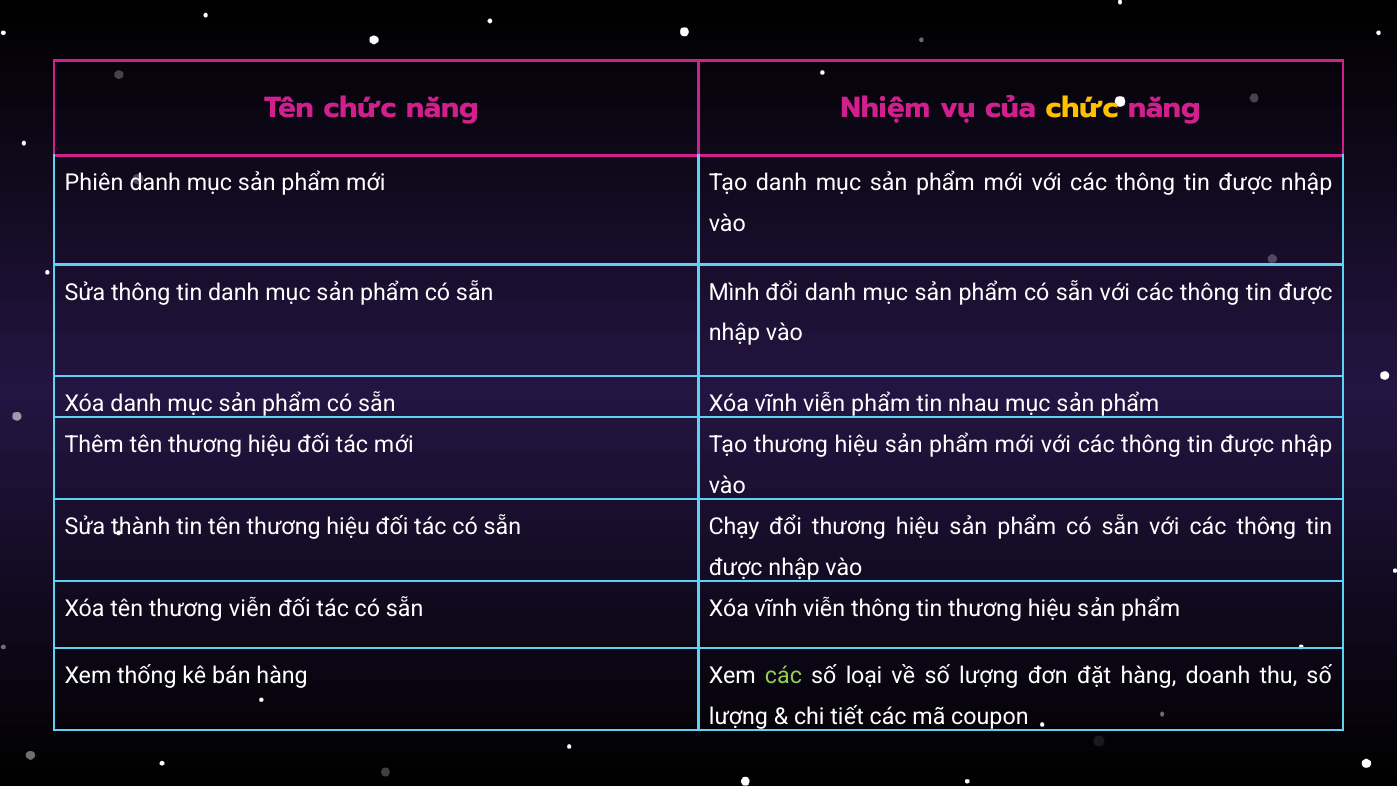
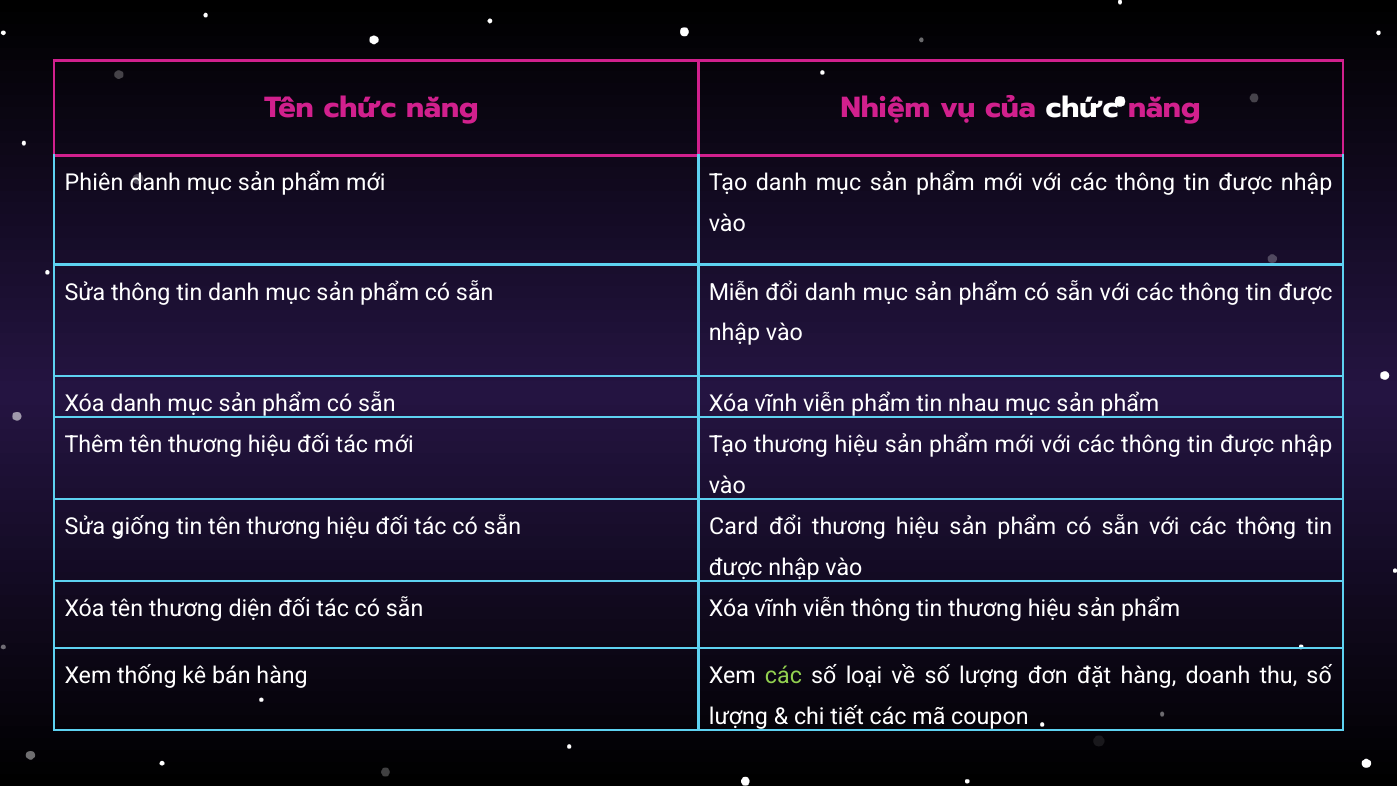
chức at (1082, 108) colour: yellow -> white
Mình: Mình -> Miễn
thành: thành -> giống
Chạy: Chạy -> Card
thương viễn: viễn -> diện
